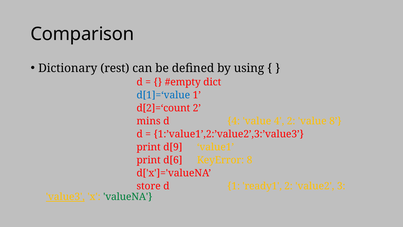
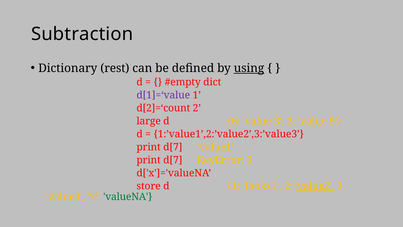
Comparison: Comparison -> Subtraction
using underline: none -> present
d[1]=‘value colour: blue -> purple
mins: mins -> large
d 4: 4 -> 6
value 4: 4 -> 3
value 8: 8 -> 9
d[9 at (173, 147): d[9 -> d[7
d[6 at (173, 160): d[6 -> d[7
KeyError 8: 8 -> 3
ready1: ready1 -> looks1
value2 underline: none -> present
